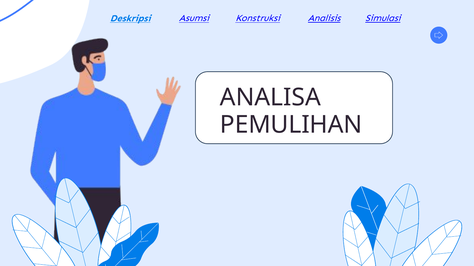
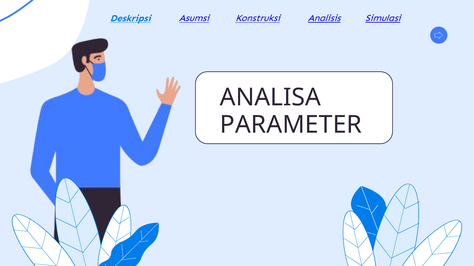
PEMULIHAN: PEMULIHAN -> PARAMETER
